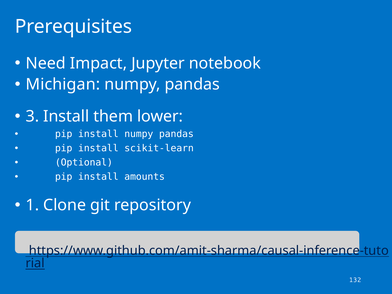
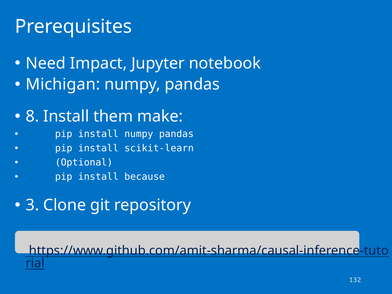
3: 3 -> 8
lower: lower -> make
amounts: amounts -> because
1: 1 -> 3
